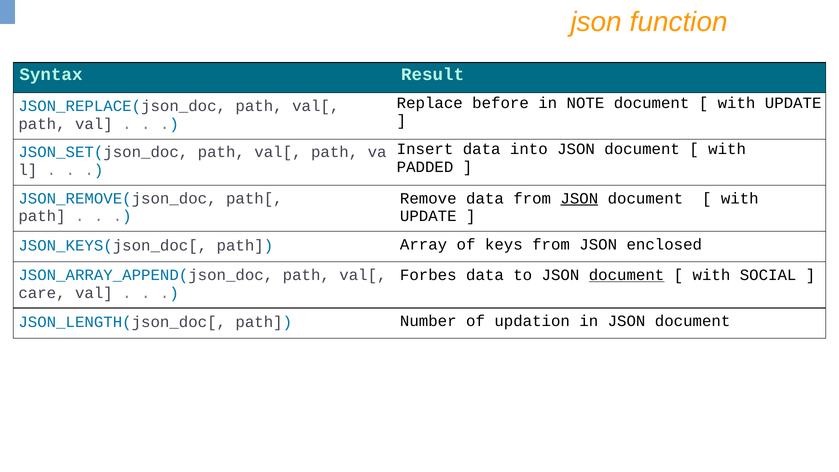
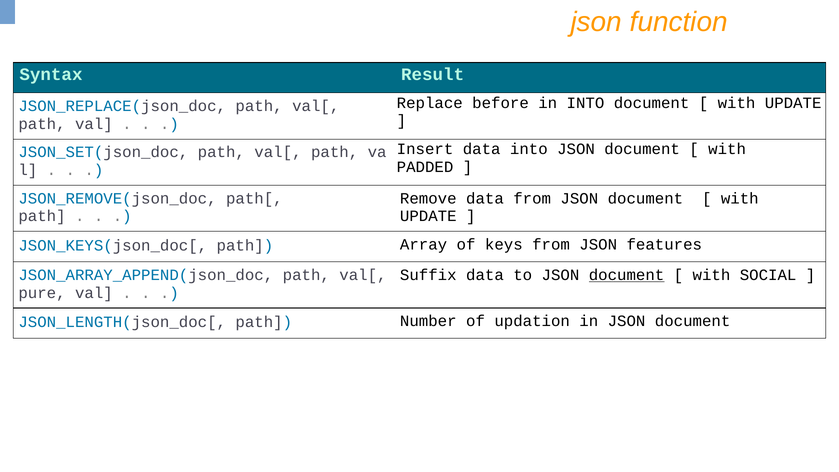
in NOTE: NOTE -> INTO
JSON at (579, 198) underline: present -> none
enclosed: enclosed -> features
Forbes: Forbes -> Suffix
care: care -> pure
